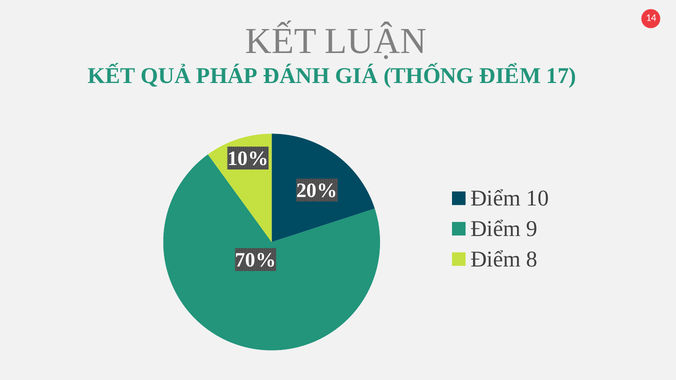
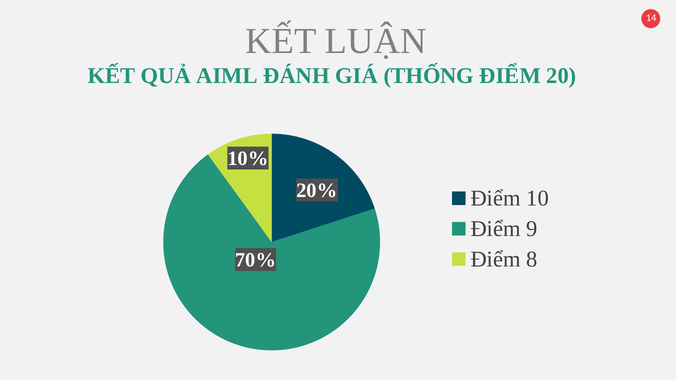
PHÁP: PHÁP -> AIML
17: 17 -> 20
